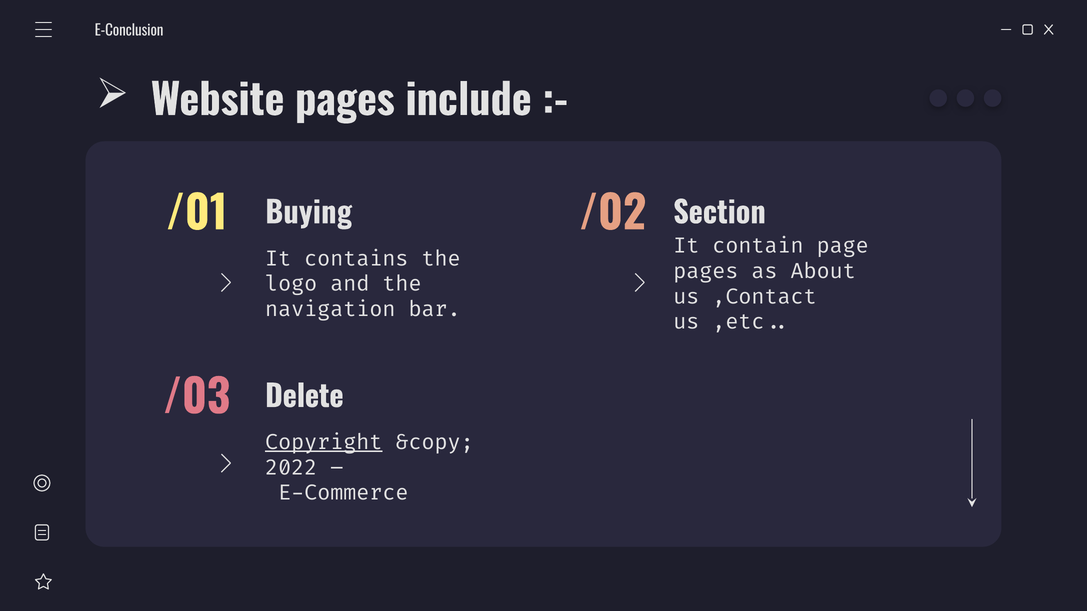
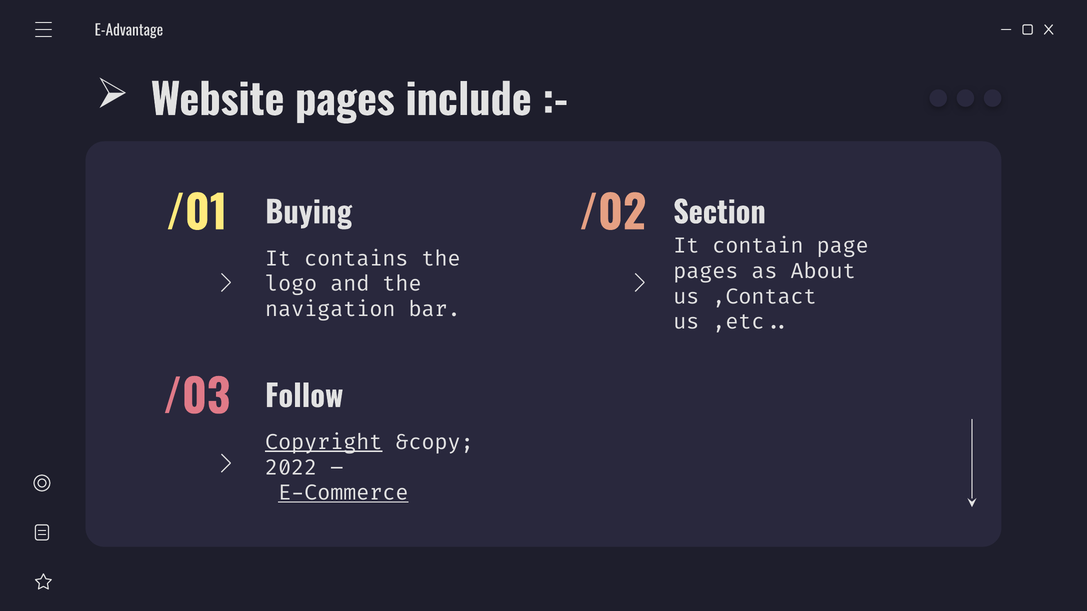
E-Conclusion: E-Conclusion -> E-Advantage
Delete: Delete -> Follow
E-Commerce underline: none -> present
